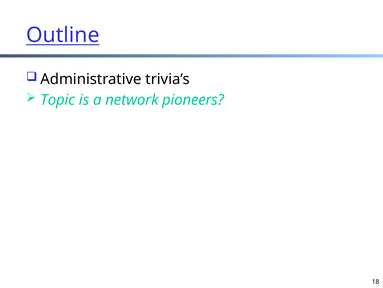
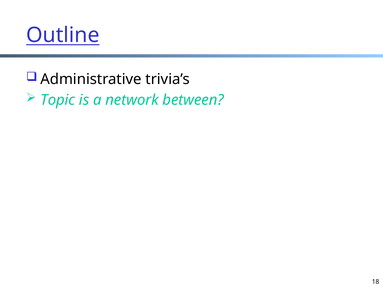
pioneers: pioneers -> between
